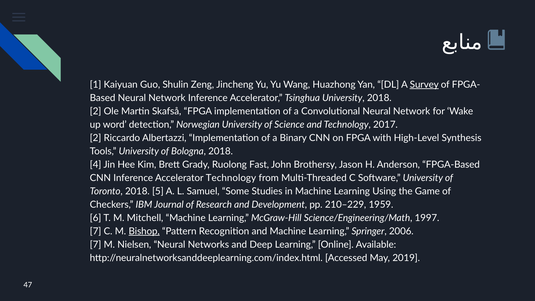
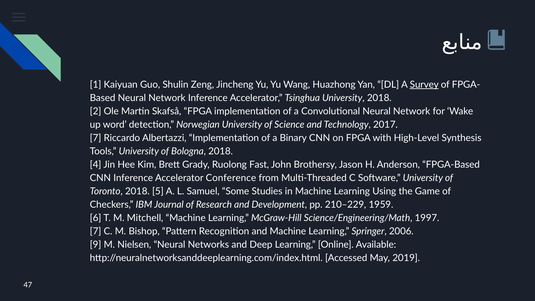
2 at (96, 138): 2 -> 7
Accelerator Technology: Technology -> Conference
Bishop underline: present -> none
7 at (96, 244): 7 -> 9
